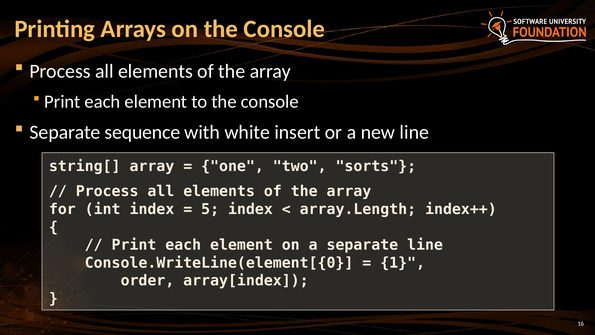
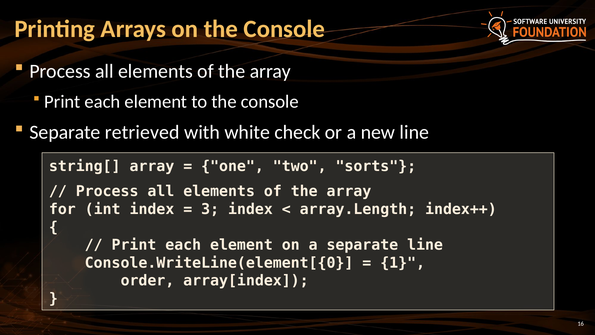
sequence: sequence -> retrieved
insert: insert -> check
5: 5 -> 3
